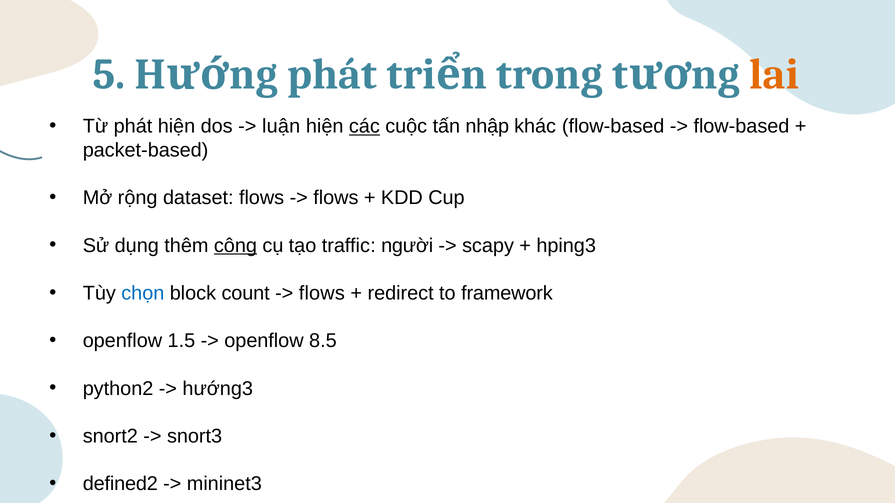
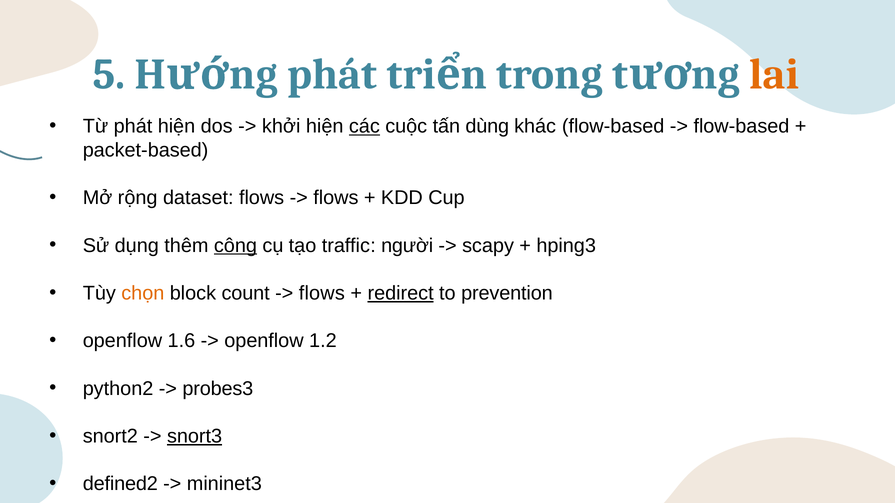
luận: luận -> khởi
nhập: nhập -> dùng
chọn colour: blue -> orange
redirect underline: none -> present
framework: framework -> prevention
1.5: 1.5 -> 1.6
8.5: 8.5 -> 1.2
hướng3: hướng3 -> probes3
snort3 underline: none -> present
